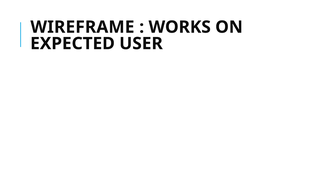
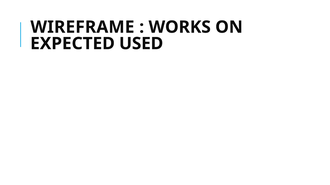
USER: USER -> USED
